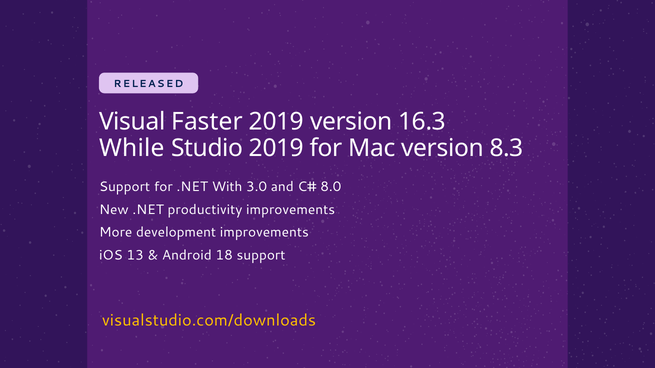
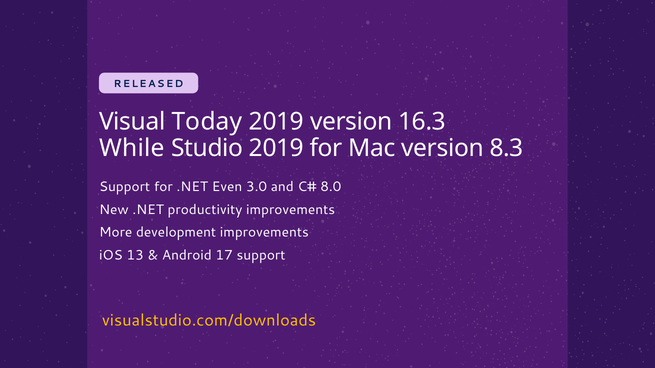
Faster: Faster -> Today
With: With -> Even
18: 18 -> 17
